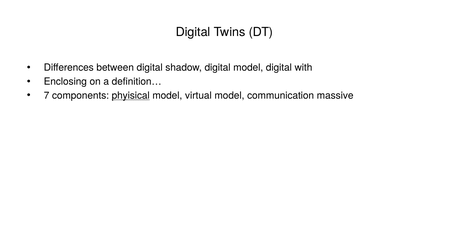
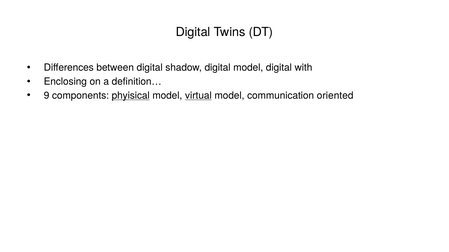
7: 7 -> 9
virtual underline: none -> present
massive: massive -> oriented
